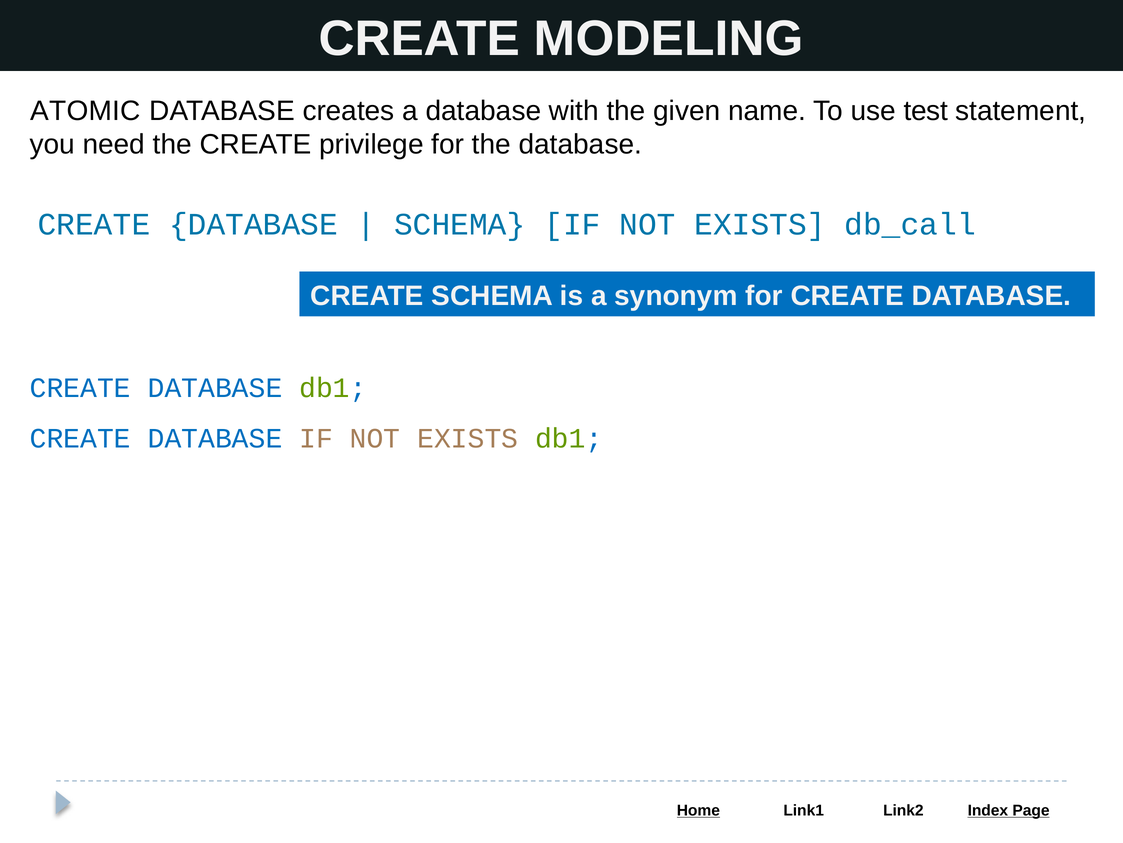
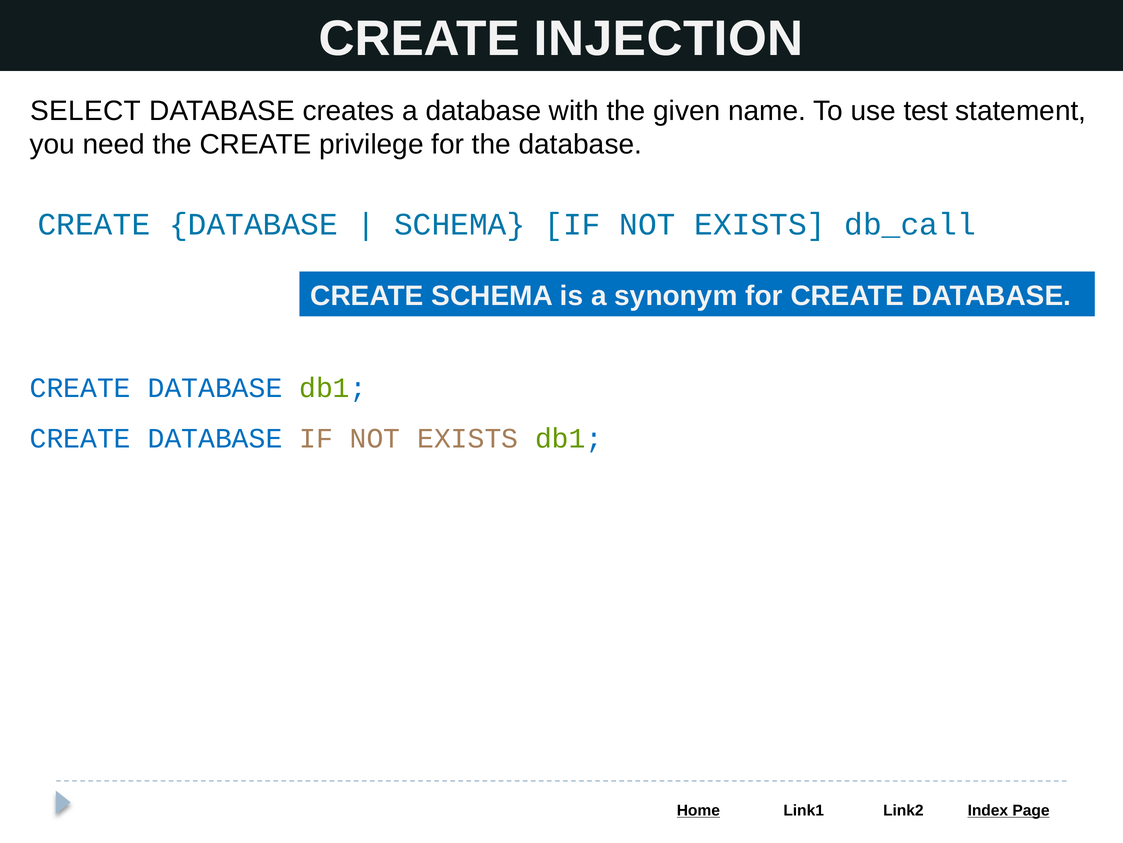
MODELING: MODELING -> INJECTION
ATOMIC: ATOMIC -> SELECT
